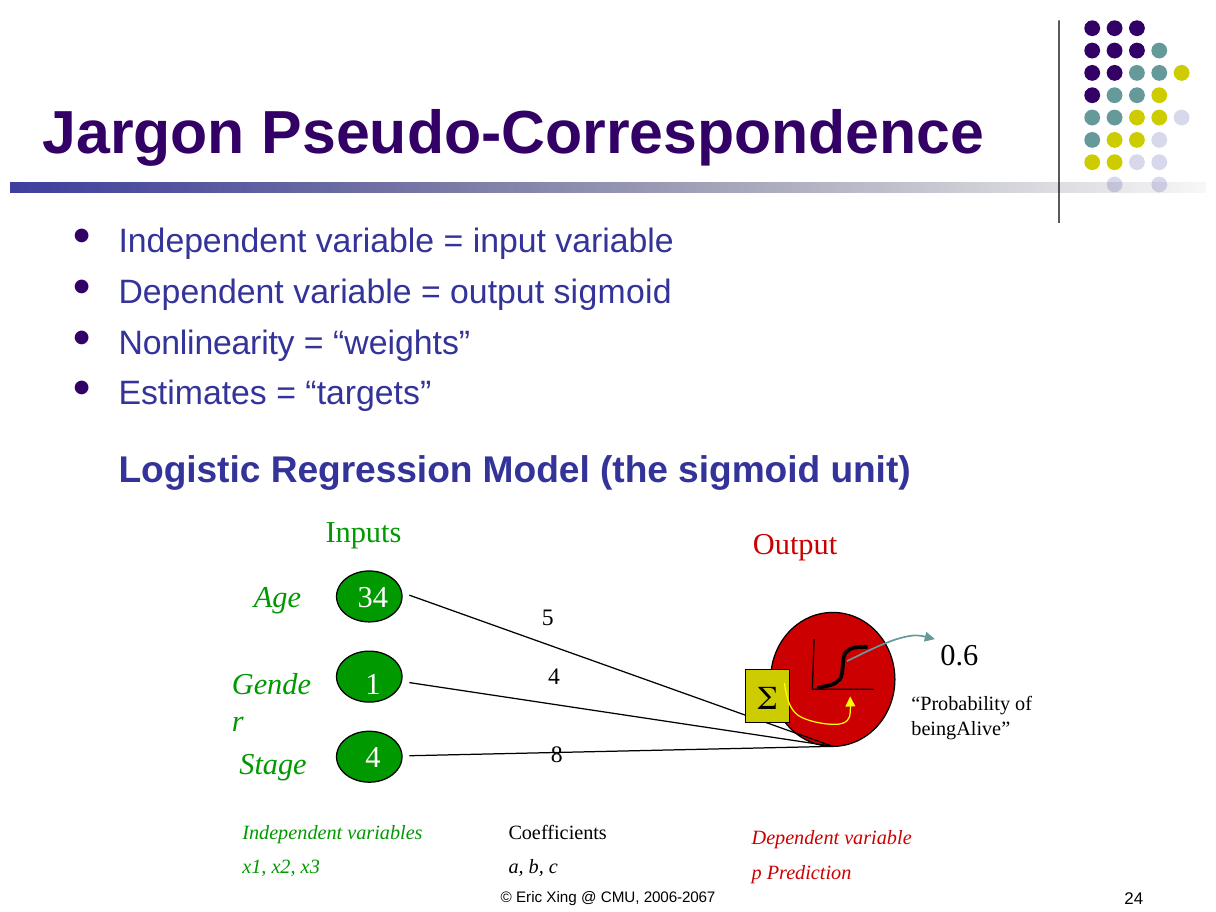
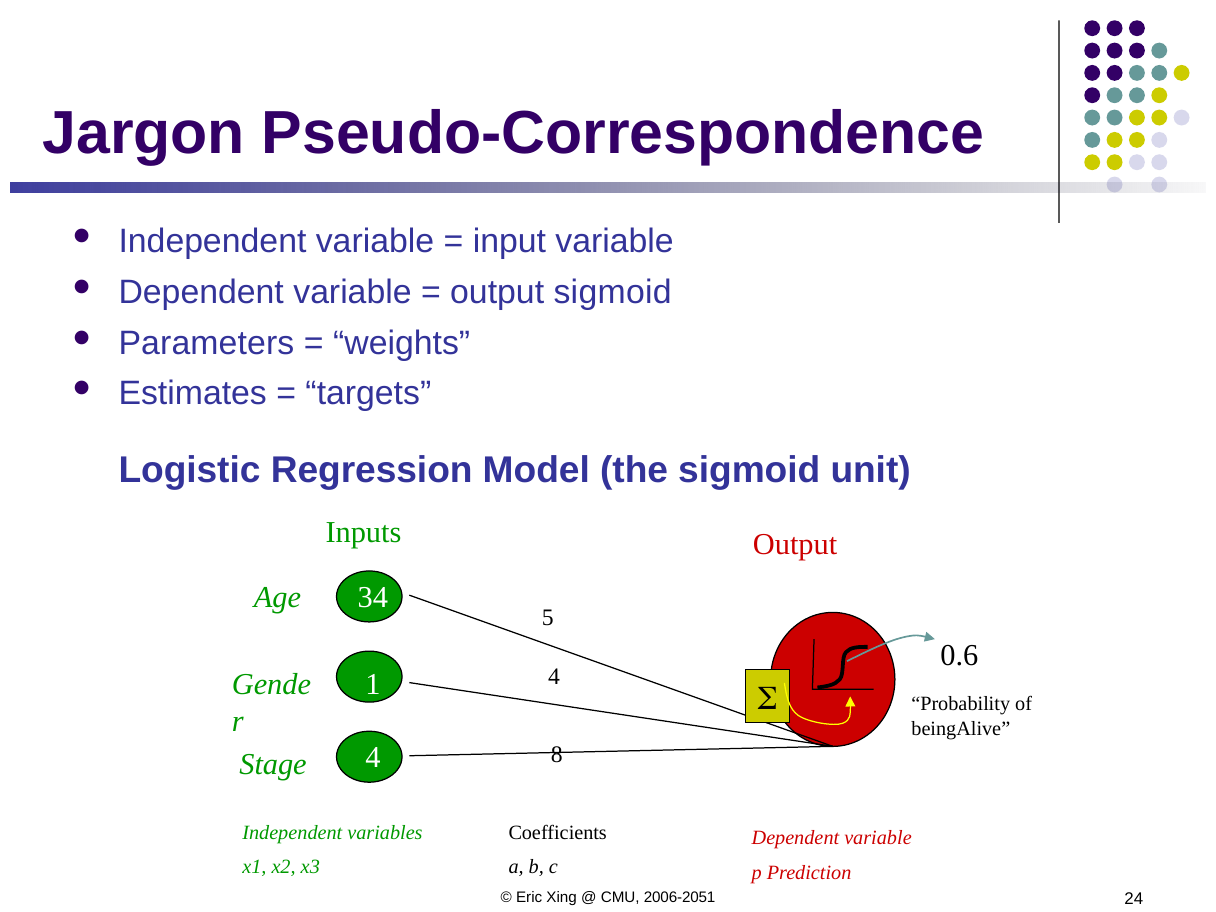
Nonlinearity: Nonlinearity -> Parameters
2006-2067: 2006-2067 -> 2006-2051
